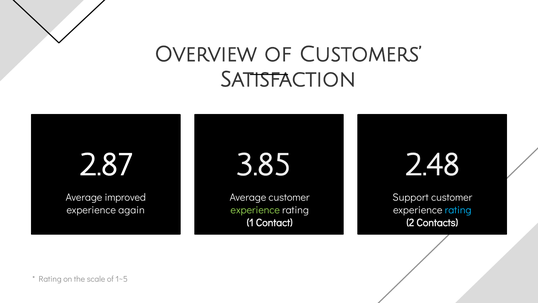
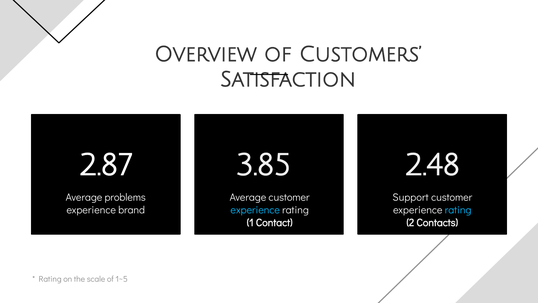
improved: improved -> problems
again: again -> brand
experience at (255, 210) colour: light green -> light blue
